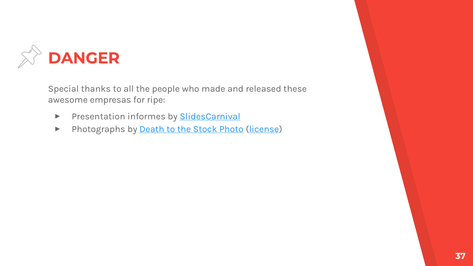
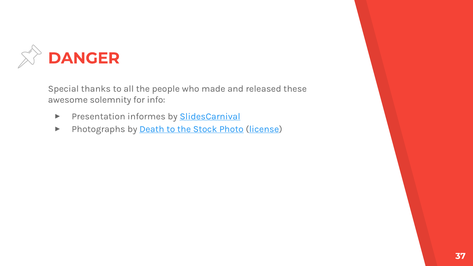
empresas: empresas -> solemnity
ripe: ripe -> info
